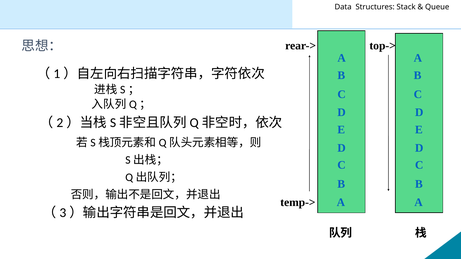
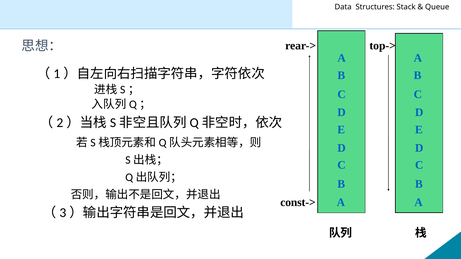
temp->: temp-> -> const->
